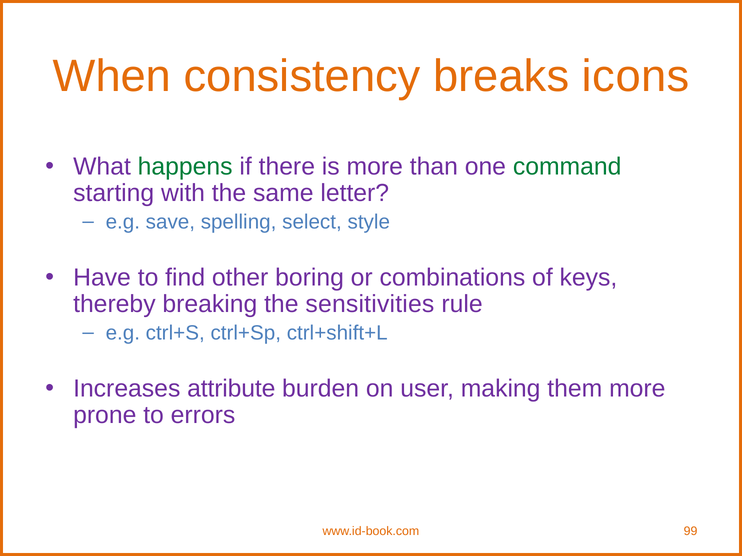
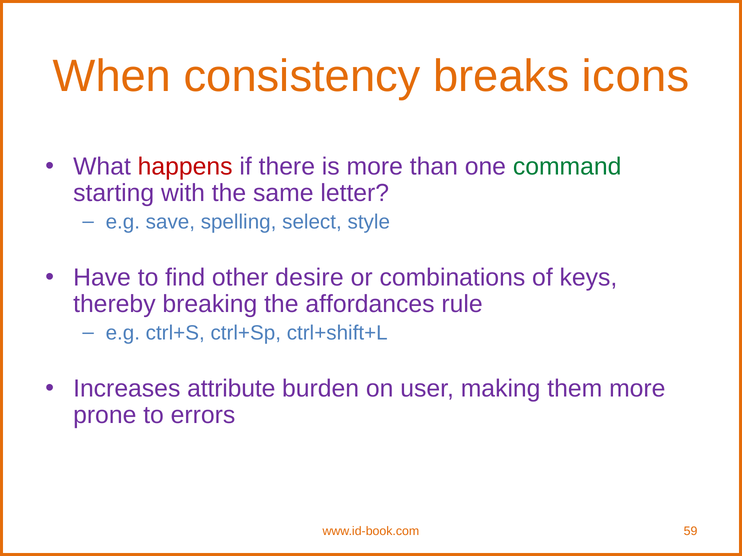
happens colour: green -> red
boring: boring -> desire
sensitivities: sensitivities -> affordances
99: 99 -> 59
